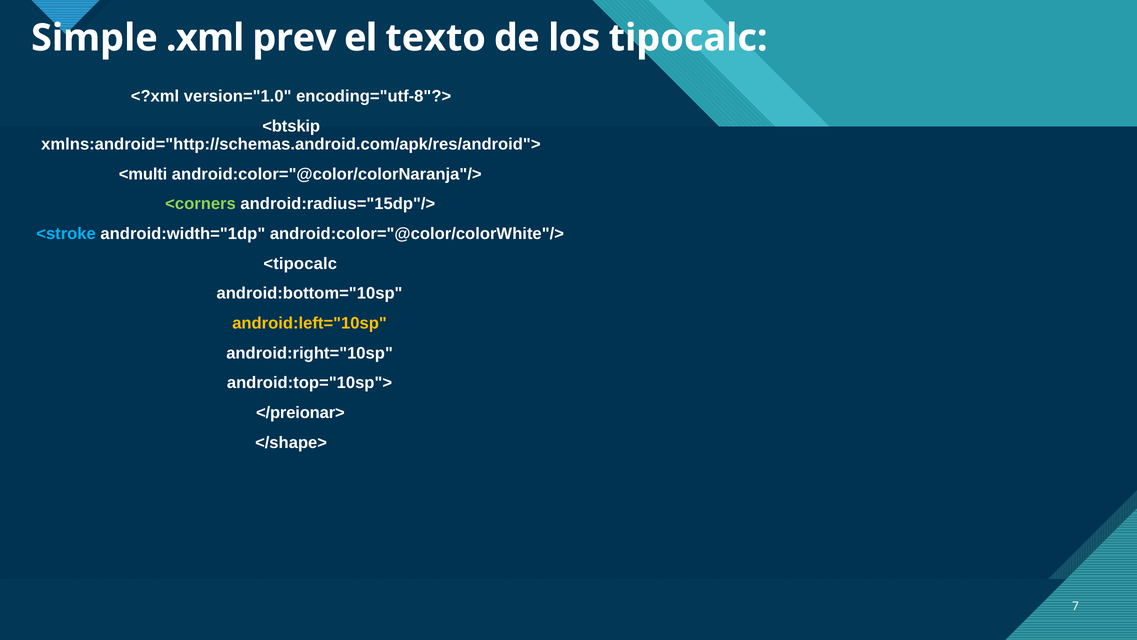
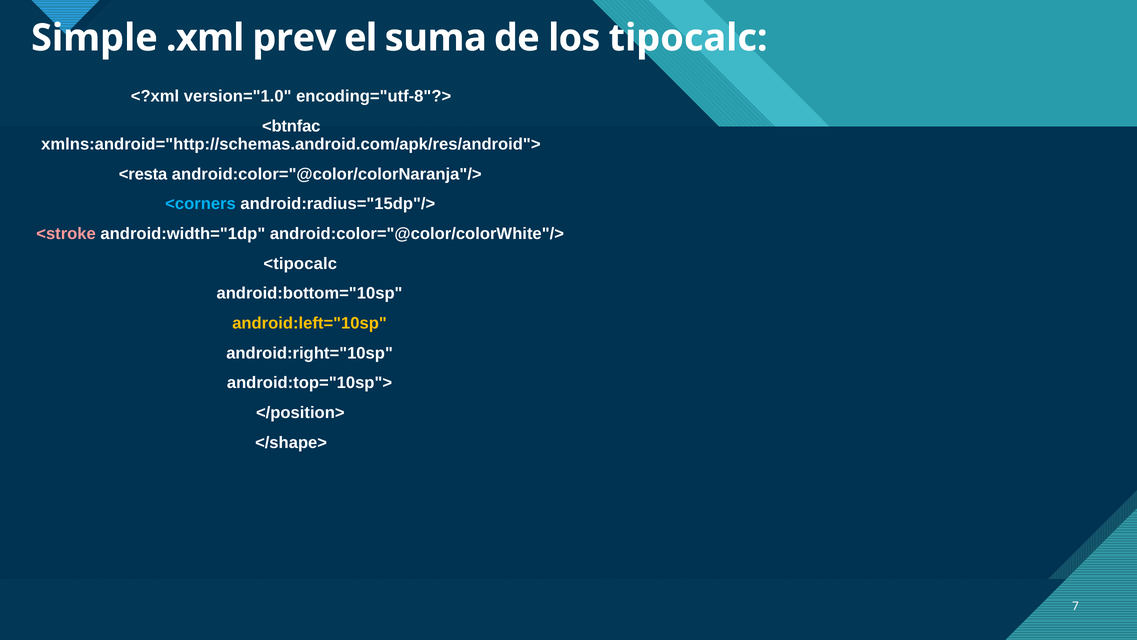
texto: texto -> suma
<btskip: <btskip -> <btnfac
<multi: <multi -> <resta
<corners colour: light green -> light blue
<stroke colour: light blue -> pink
</preionar>: </preionar> -> </position>
